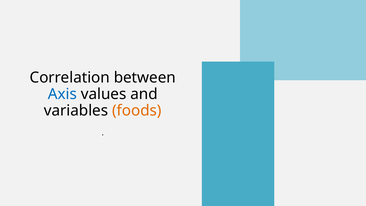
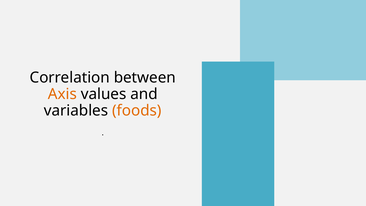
Axis colour: blue -> orange
